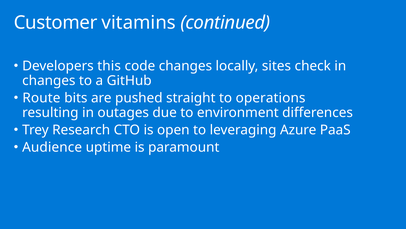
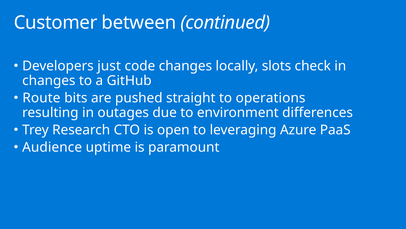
vitamins: vitamins -> between
this: this -> just
sites: sites -> slots
